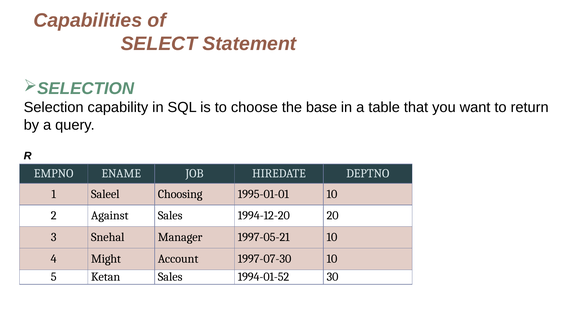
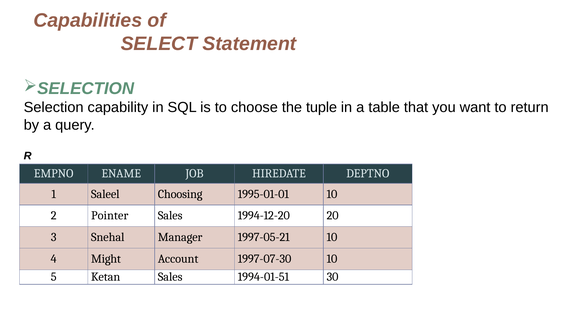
base: base -> tuple
Against: Against -> Pointer
1994-01-52: 1994-01-52 -> 1994-01-51
